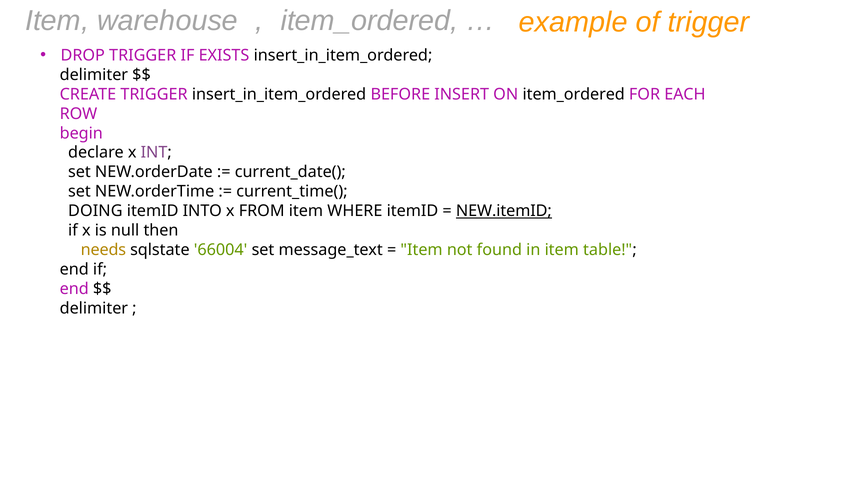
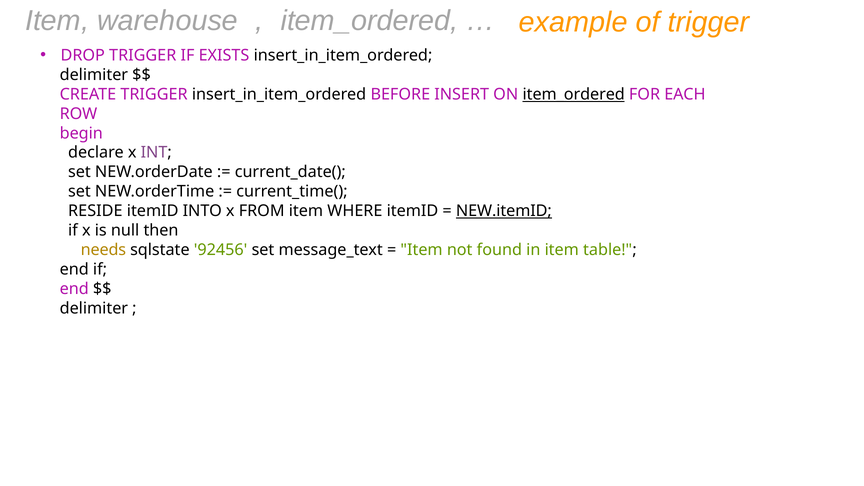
item_ordered at (574, 94) underline: none -> present
DOING: DOING -> RESIDE
66004: 66004 -> 92456
